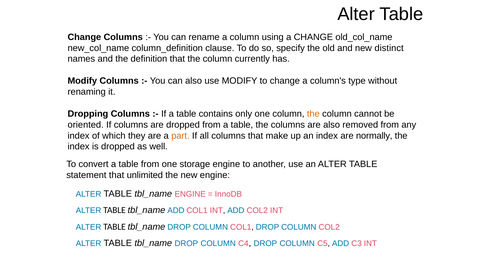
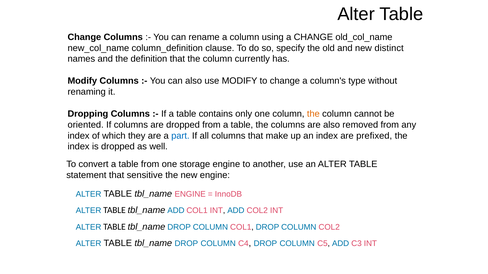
part colour: orange -> blue
normally: normally -> prefixed
unlimited: unlimited -> sensitive
